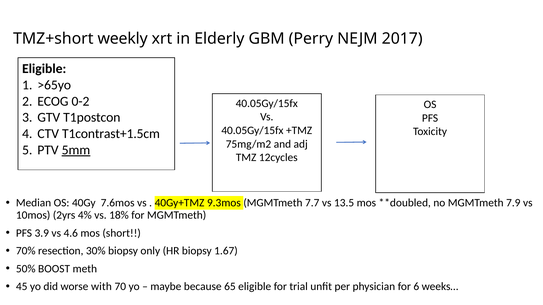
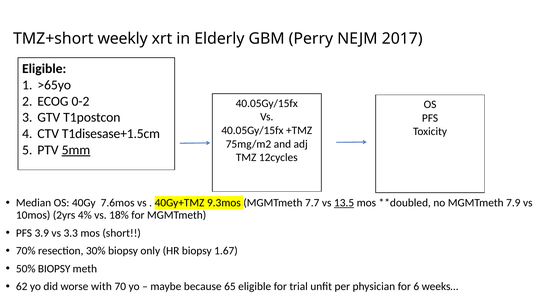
T1contrast+1.5cm: T1contrast+1.5cm -> T1disesase+1.5cm
13.5 underline: none -> present
4.6: 4.6 -> 3.3
50% BOOST: BOOST -> BIOPSY
45: 45 -> 62
